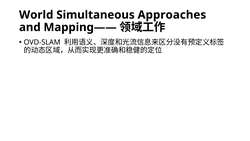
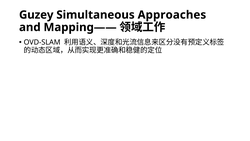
World: World -> Guzey
